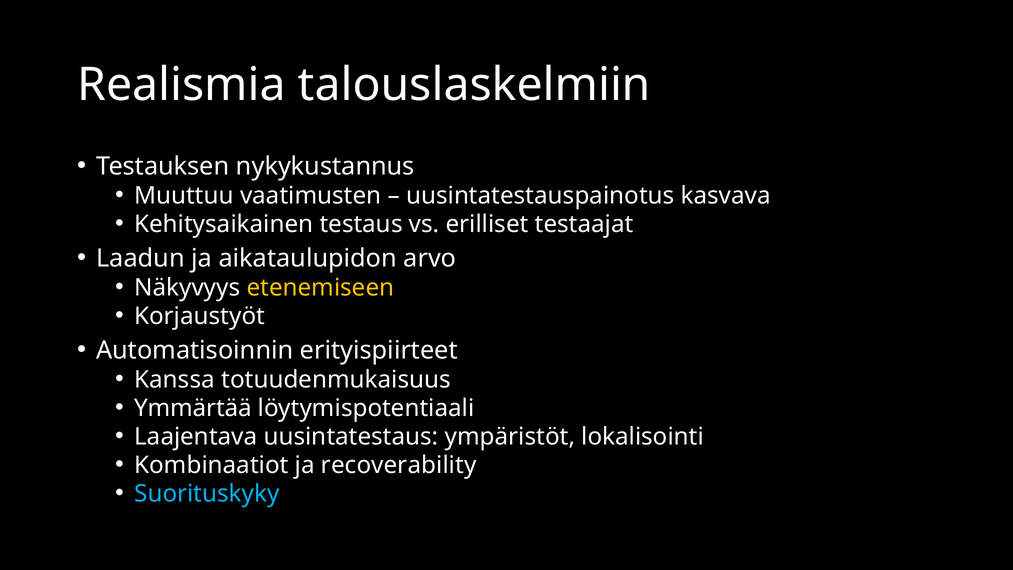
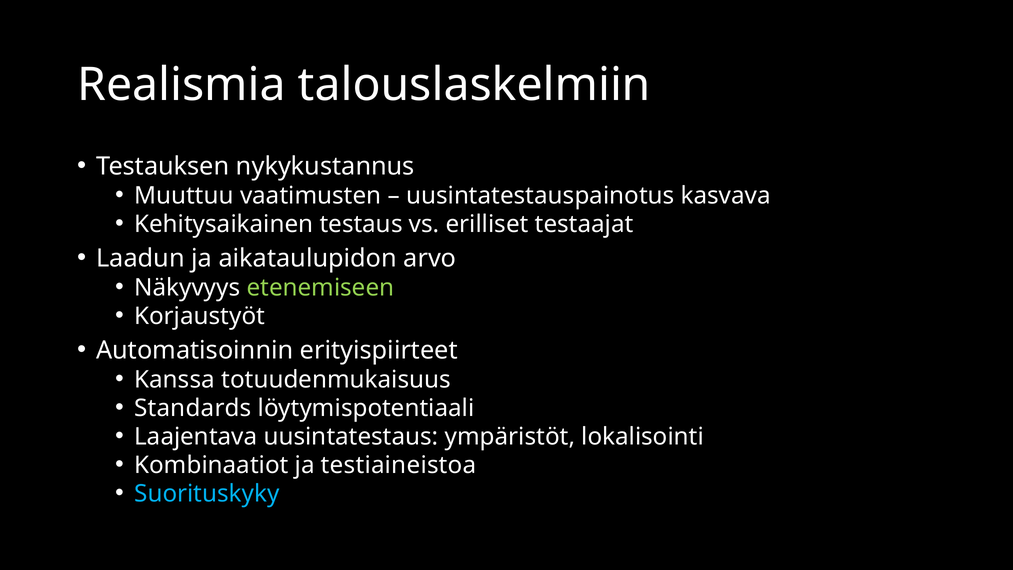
etenemiseen colour: yellow -> light green
Ymmärtää: Ymmärtää -> Standards
recoverability: recoverability -> testiaineistoa
